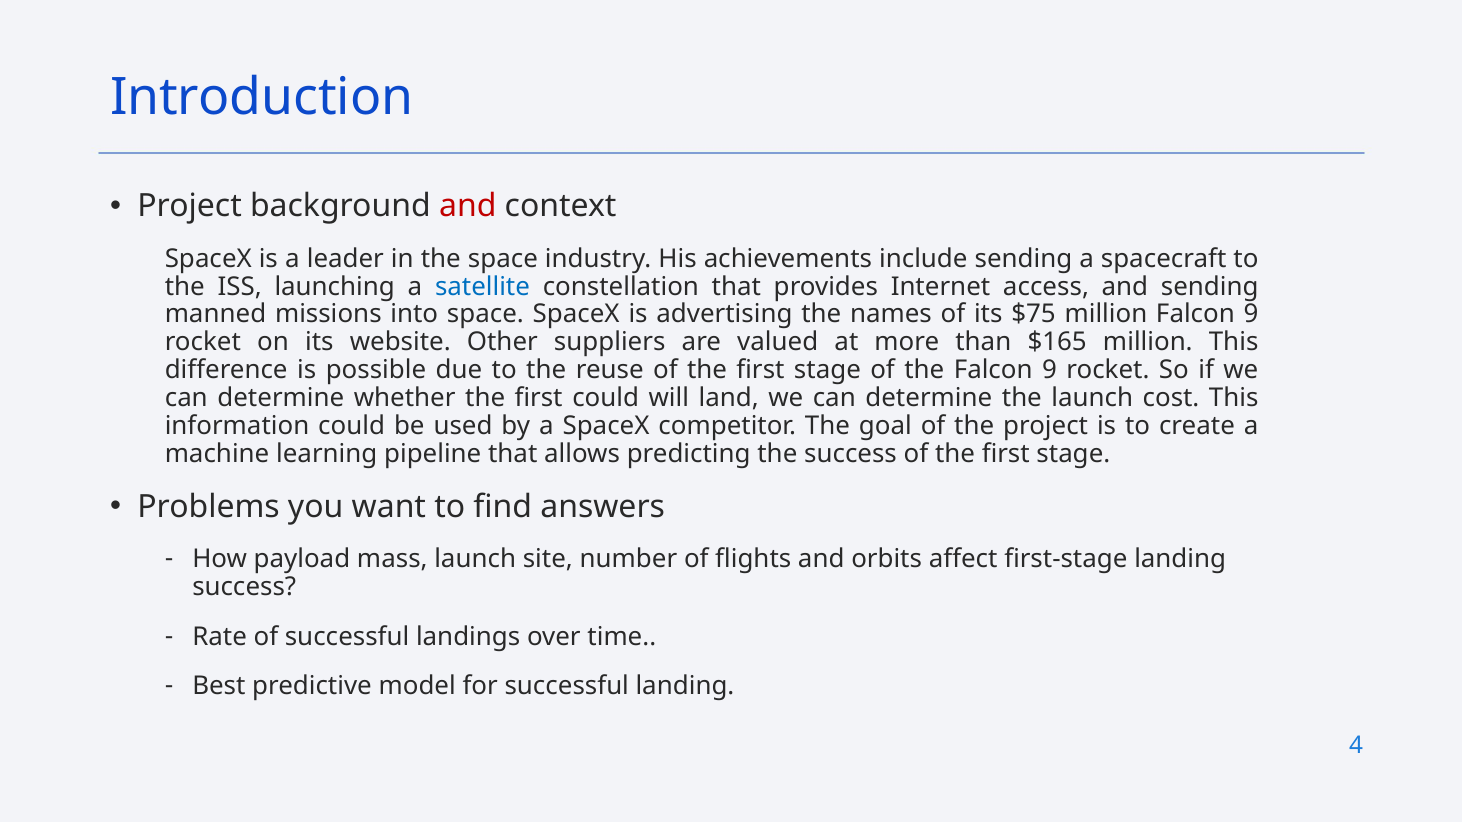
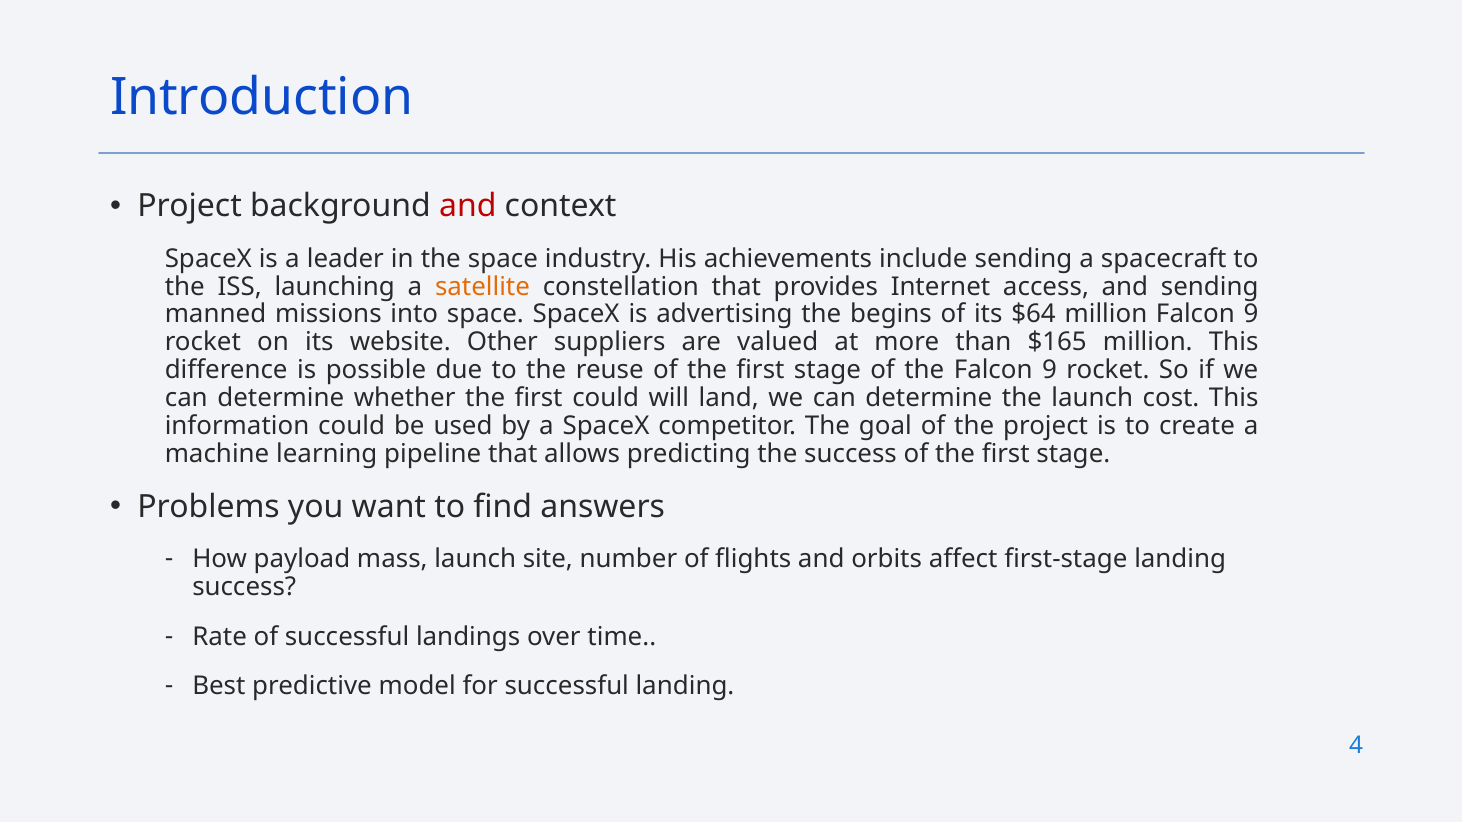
satellite colour: blue -> orange
names: names -> begins
$75: $75 -> $64
